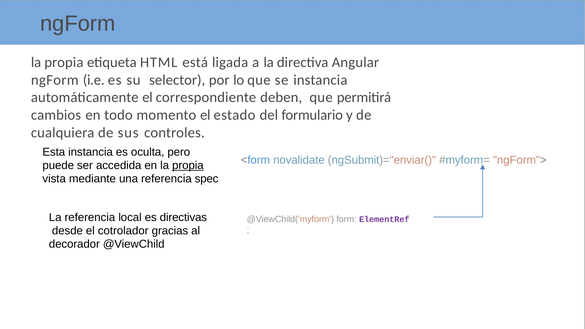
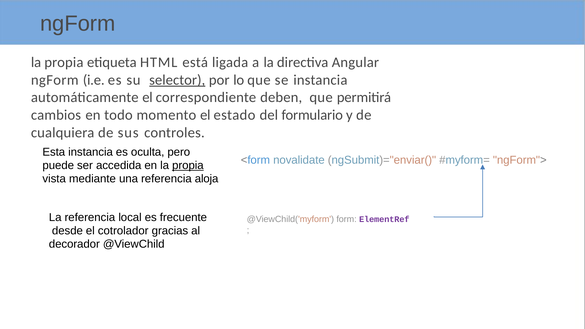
selector underline: none -> present
spec: spec -> aloja
directivas: directivas -> frecuente
